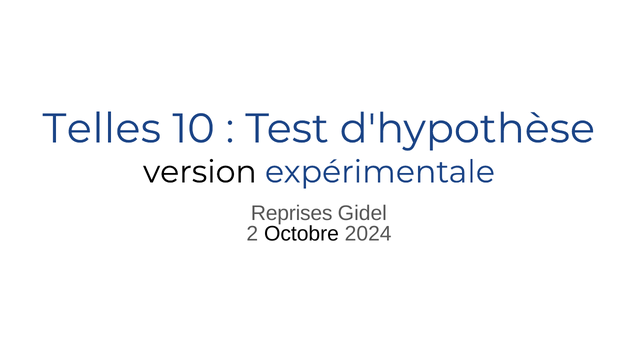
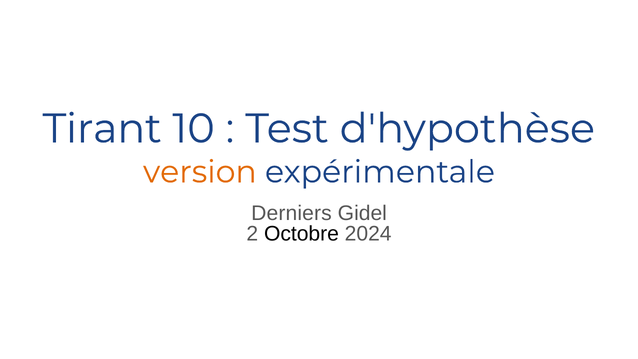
Telles: Telles -> Tirant
version colour: black -> orange
Reprises: Reprises -> Derniers
